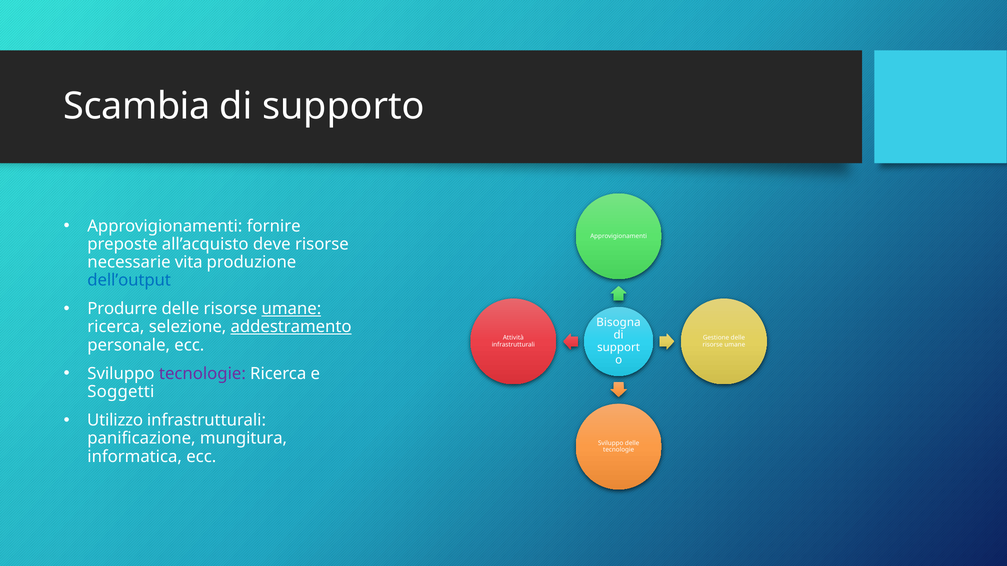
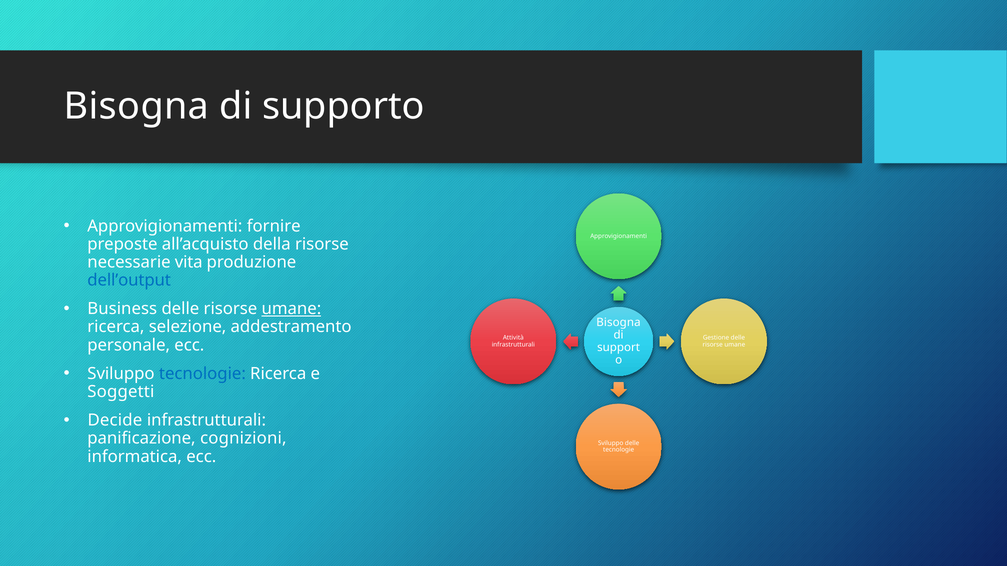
Scambia at (137, 107): Scambia -> Bisogna
deve: deve -> della
Produrre: Produrre -> Business
addestramento underline: present -> none
tecnologie at (202, 374) colour: purple -> blue
Utilizzo: Utilizzo -> Decide
mungitura: mungitura -> cognizioni
